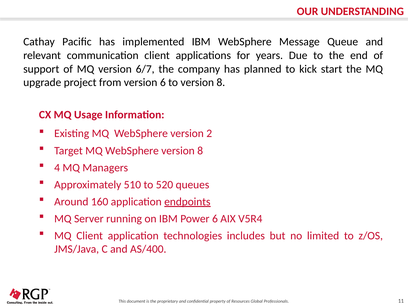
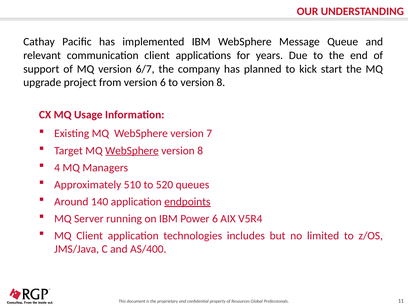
2: 2 -> 7
WebSphere at (132, 151) underline: none -> present
160: 160 -> 140
